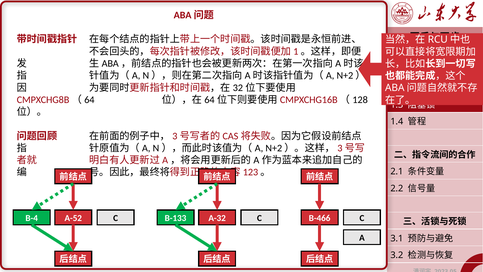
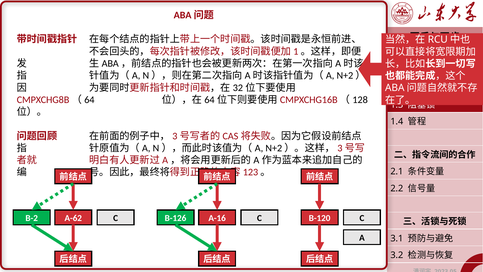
B-4: B-4 -> B-2
A-52: A-52 -> A-62
B-133: B-133 -> B-126
A-32: A-32 -> A-16
B-466: B-466 -> B-120
